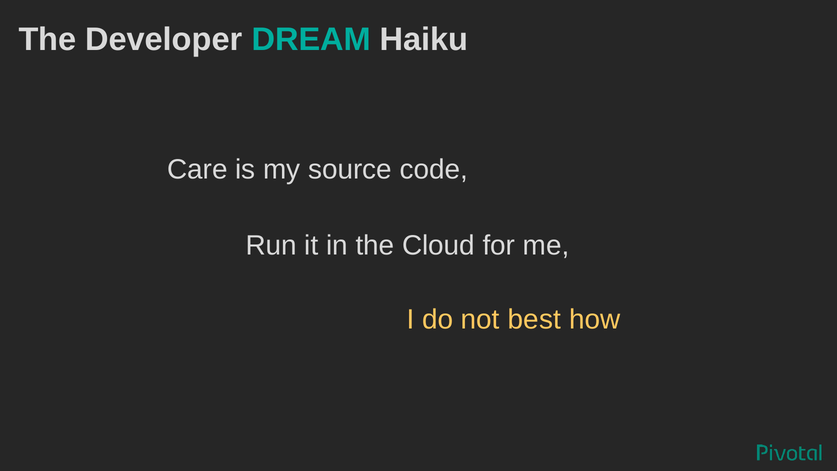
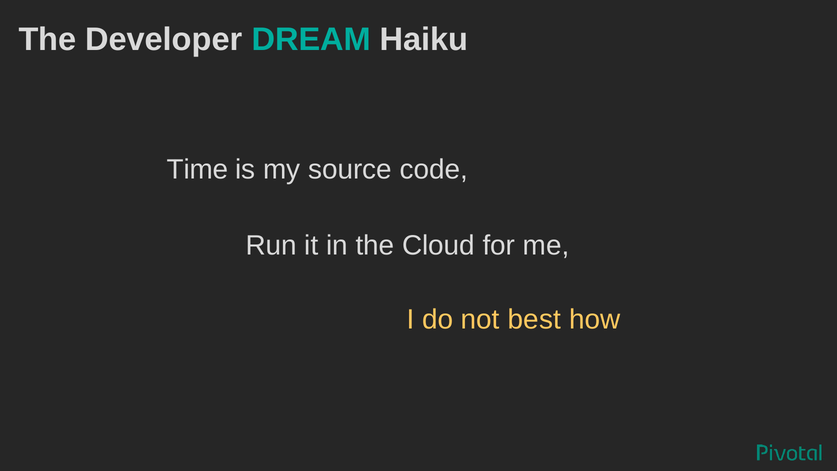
Care: Care -> Time
